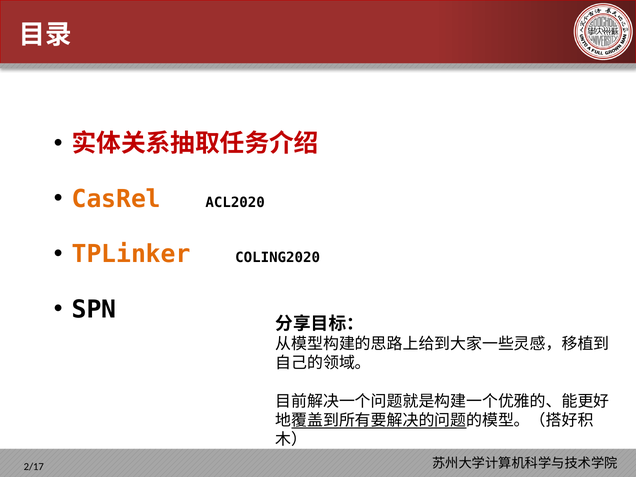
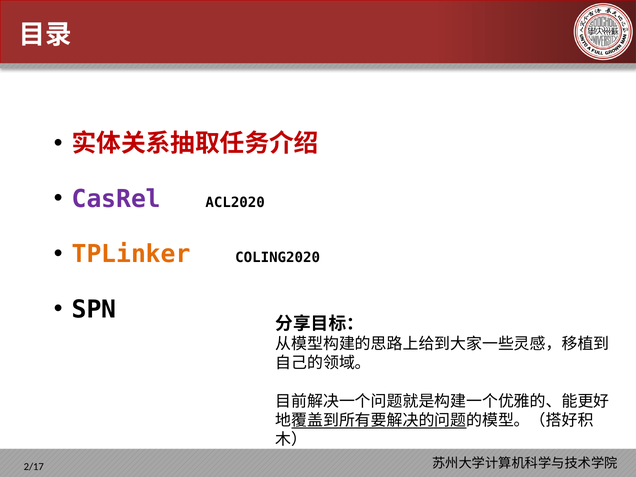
CasRel colour: orange -> purple
